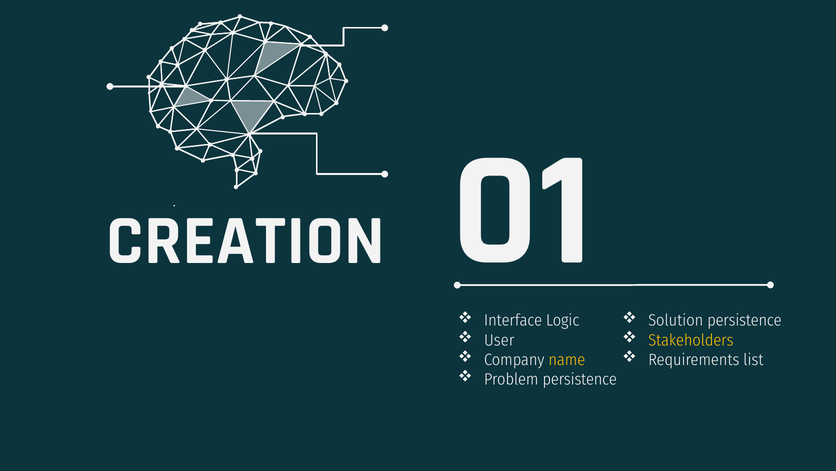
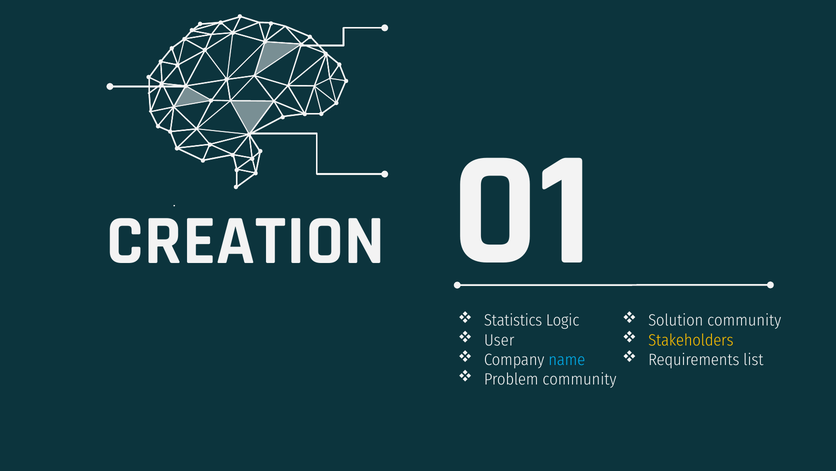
Interface: Interface -> Statistics
Solution persistence: persistence -> community
name colour: yellow -> light blue
Problem persistence: persistence -> community
